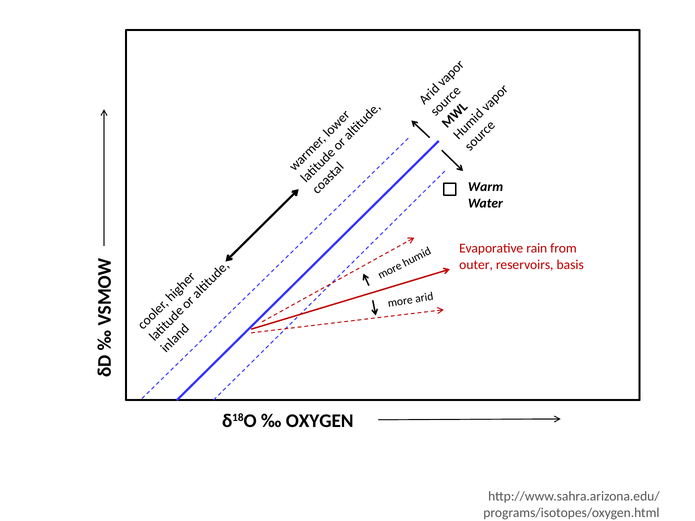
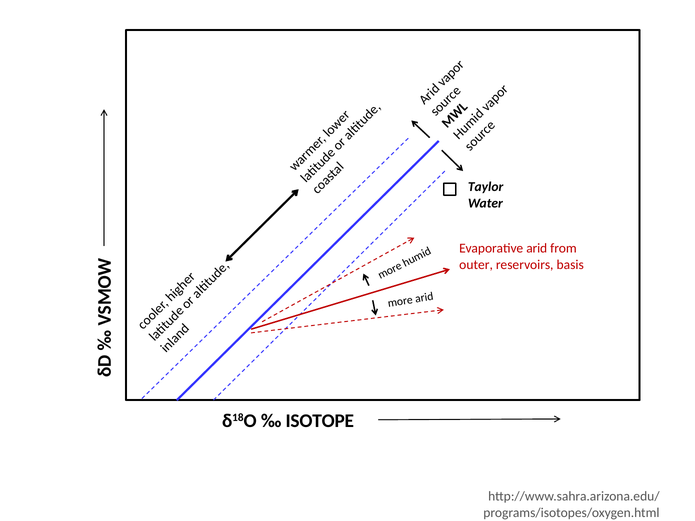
Warm: Warm -> Taylor
Evaporative rain: rain -> arid
OXYGEN: OXYGEN -> ISOTOPE
